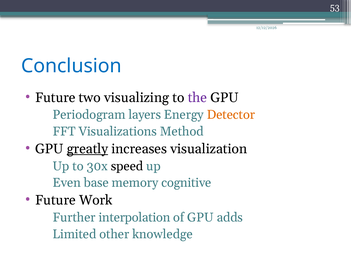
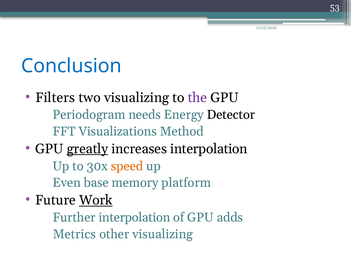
Future at (55, 97): Future -> Filters
layers: layers -> needs
Detector colour: orange -> black
increases visualization: visualization -> interpolation
speed colour: black -> orange
cognitive: cognitive -> platform
Work underline: none -> present
Limited: Limited -> Metrics
other knowledge: knowledge -> visualizing
